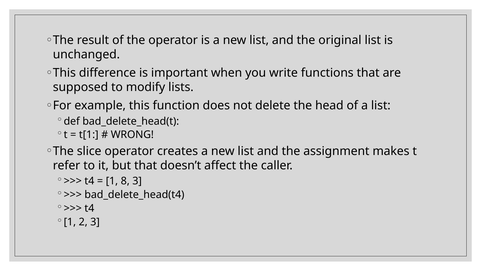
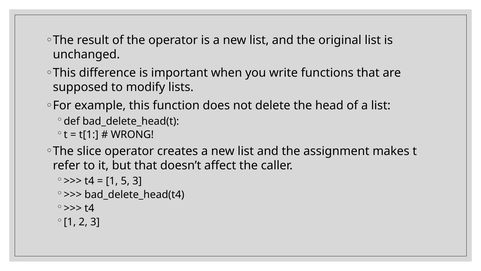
8: 8 -> 5
